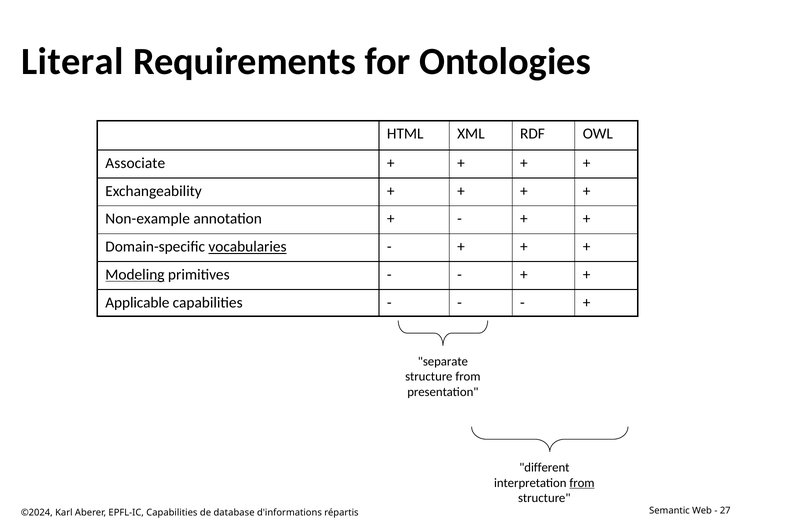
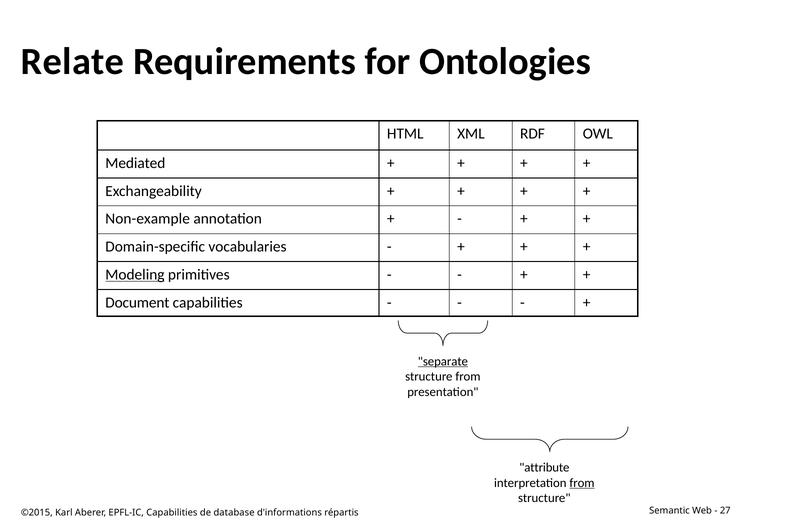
Literal: Literal -> Relate
Associate: Associate -> Mediated
vocabularies underline: present -> none
Applicable: Applicable -> Document
separate underline: none -> present
different: different -> attribute
©2024: ©2024 -> ©2015
